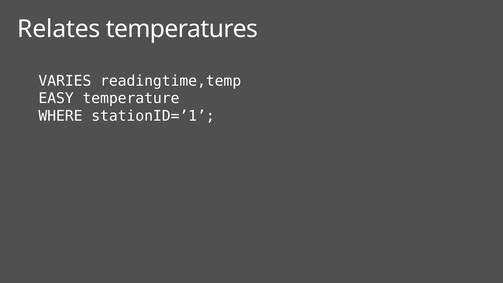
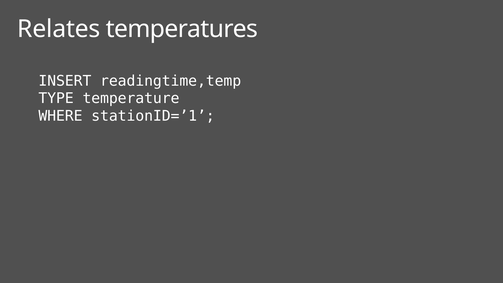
VARIES: VARIES -> INSERT
EASY: EASY -> TYPE
